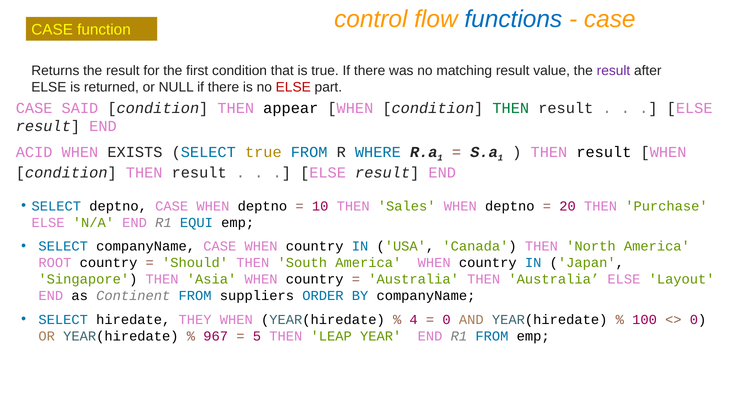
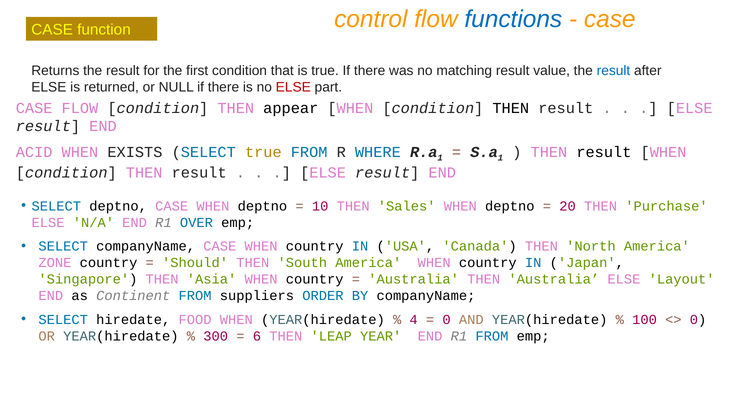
result at (613, 71) colour: purple -> blue
CASE SAID: SAID -> FLOW
THEN at (511, 108) colour: green -> black
EQUI: EQUI -> OVER
ROOT: ROOT -> ZONE
THEY: THEY -> FOOD
967: 967 -> 300
5: 5 -> 6
